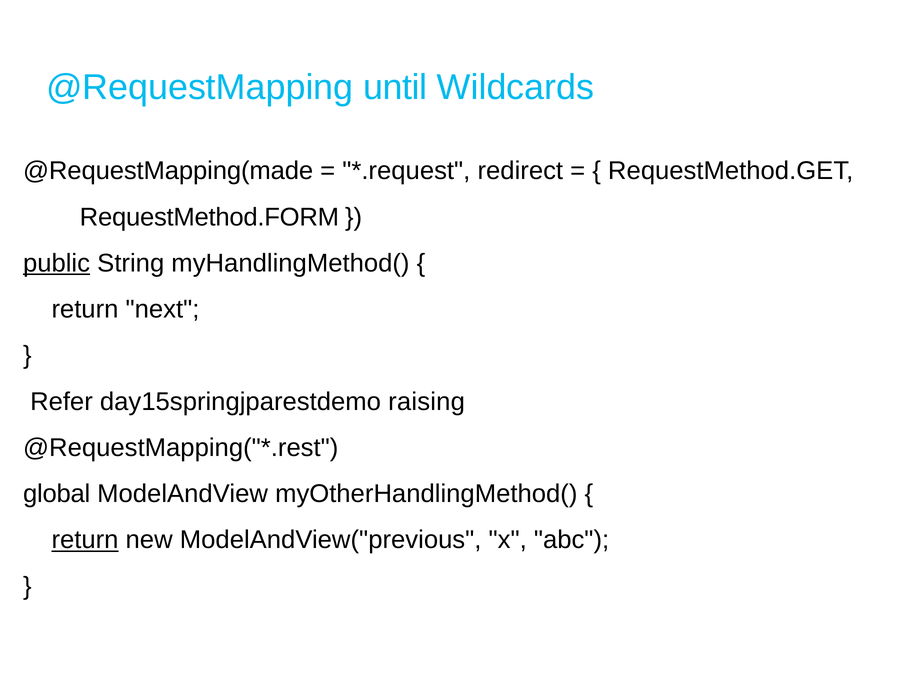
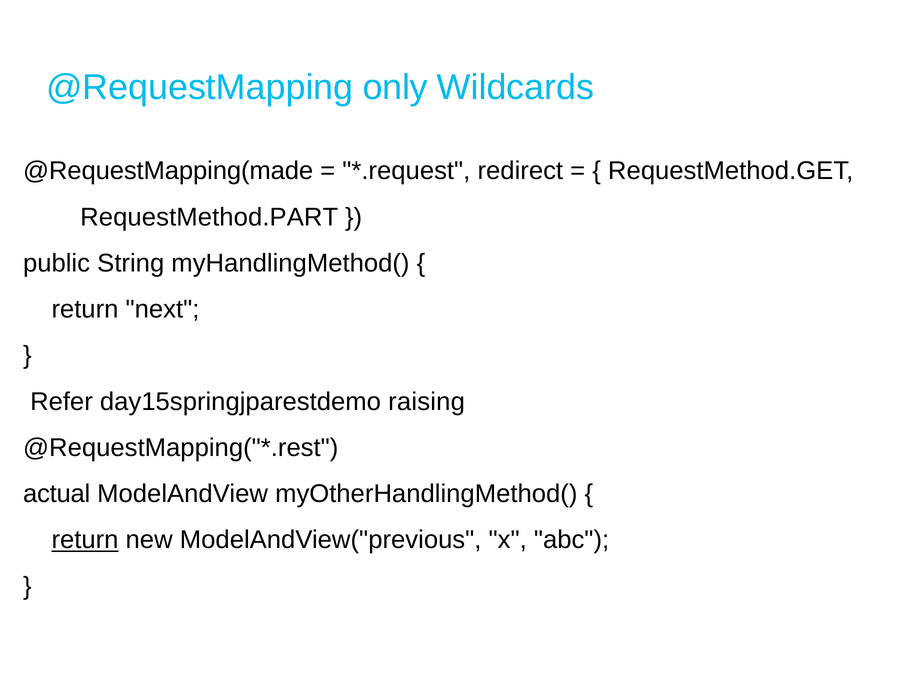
until: until -> only
RequestMethod.FORM: RequestMethod.FORM -> RequestMethod.PART
public underline: present -> none
global: global -> actual
